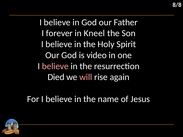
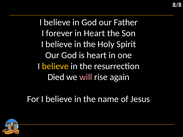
in Kneel: Kneel -> Heart
is video: video -> heart
believe at (55, 66) colour: pink -> yellow
